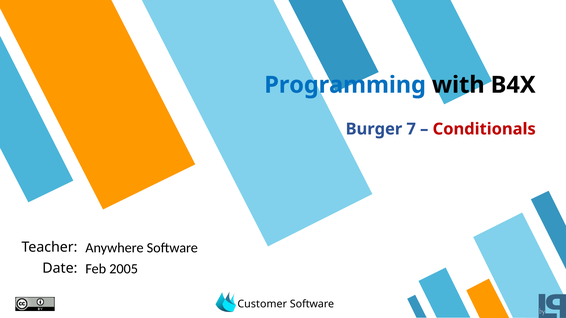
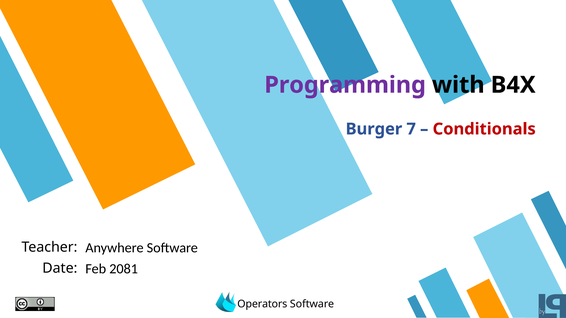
Programming colour: blue -> purple
2005: 2005 -> 2081
Customer: Customer -> Operators
